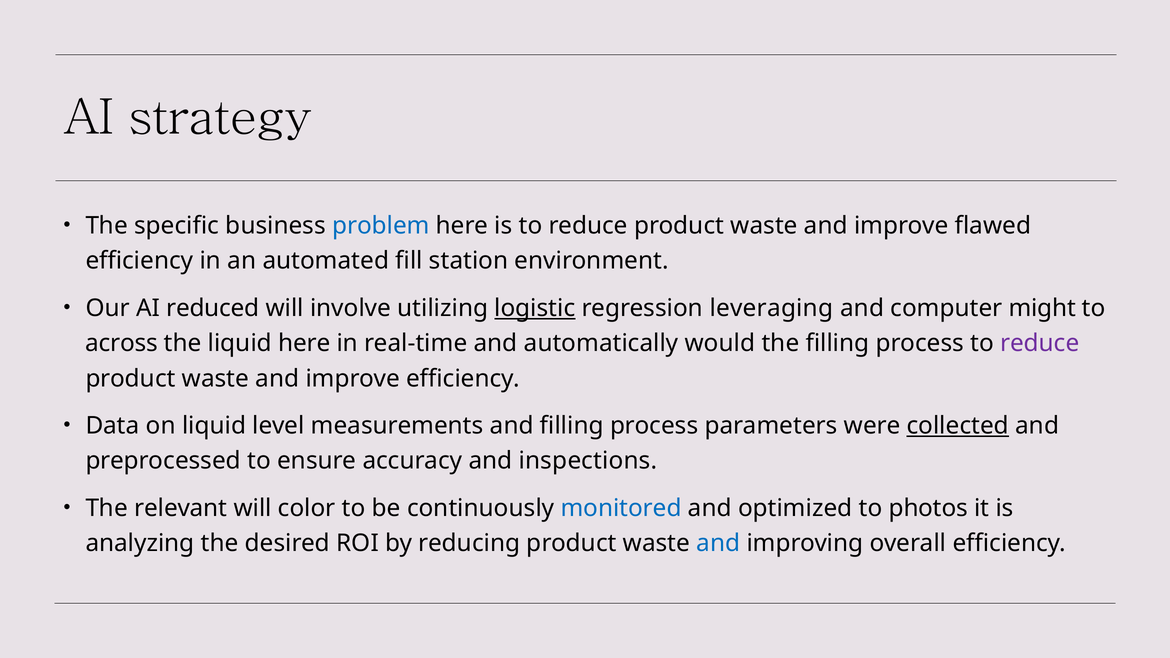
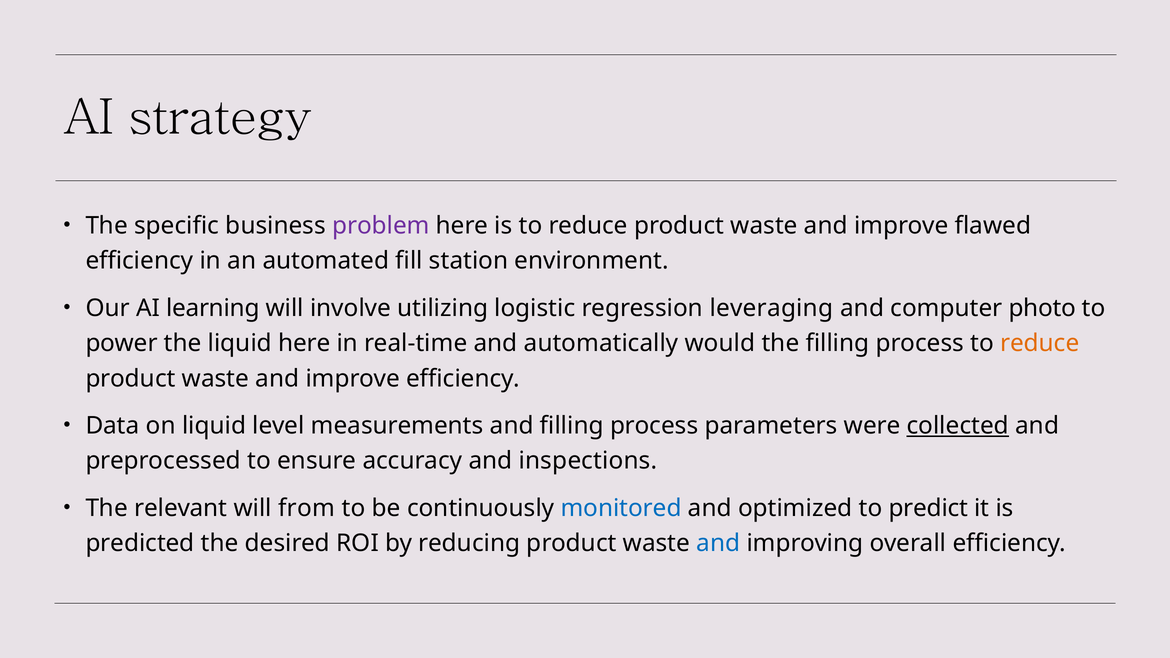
problem colour: blue -> purple
reduced: reduced -> learning
logistic underline: present -> none
might: might -> photo
across: across -> power
reduce at (1040, 343) colour: purple -> orange
color: color -> from
photos: photos -> predict
analyzing: analyzing -> predicted
